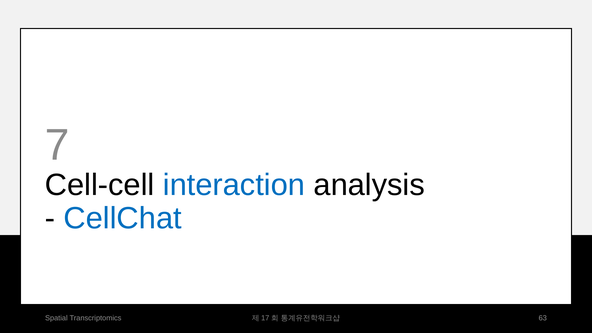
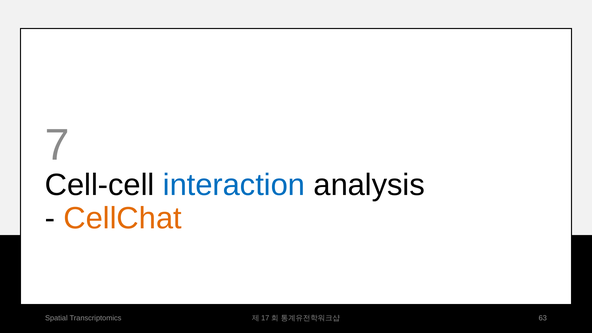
CellChat colour: blue -> orange
